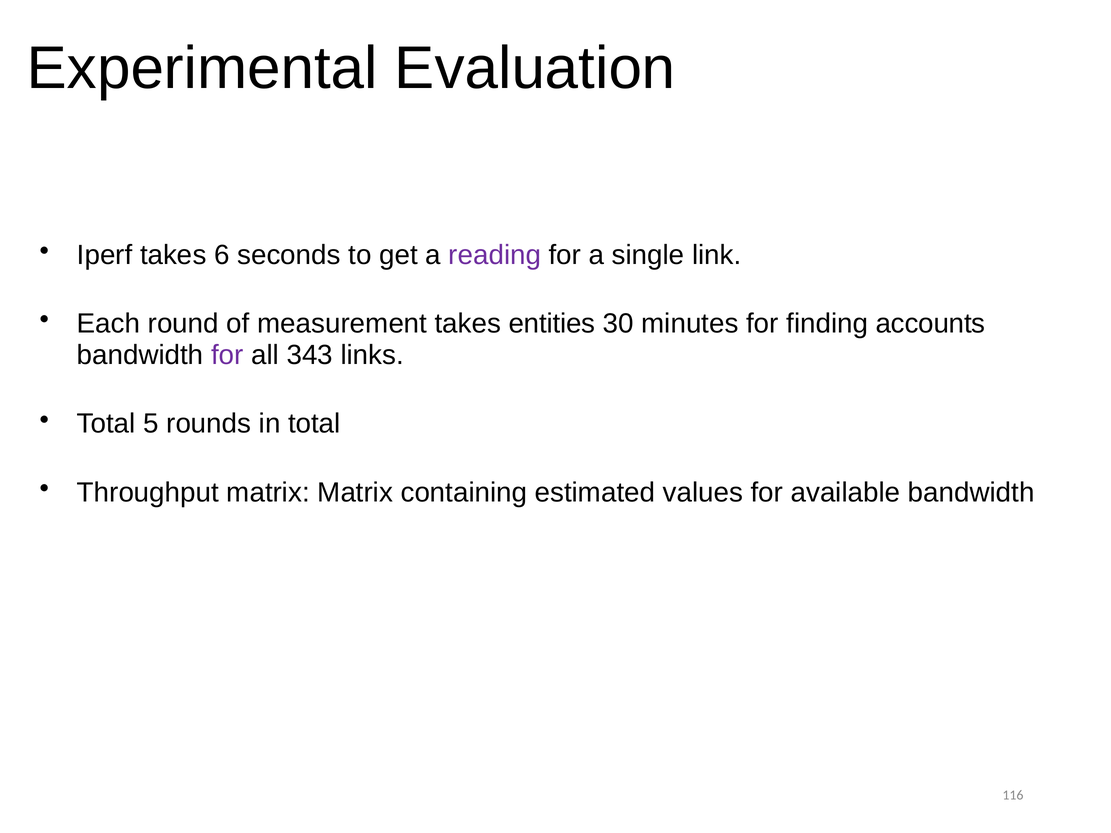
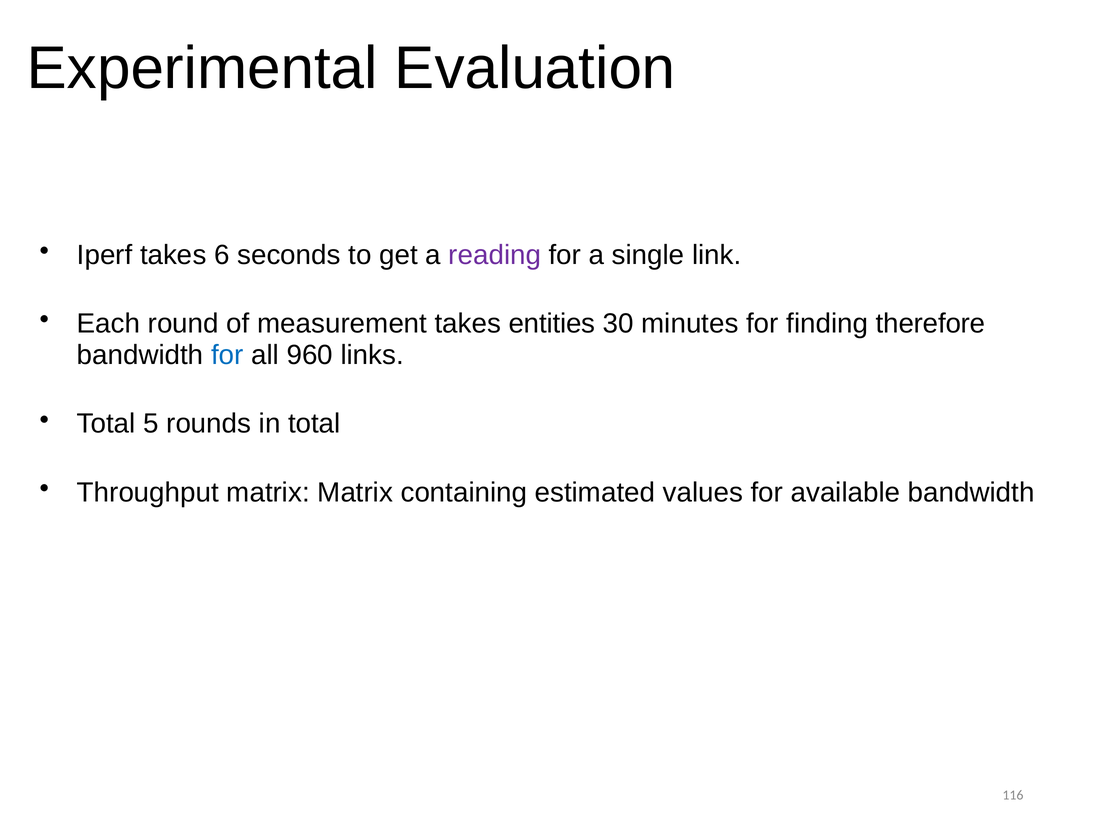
accounts: accounts -> therefore
for at (227, 355) colour: purple -> blue
343: 343 -> 960
